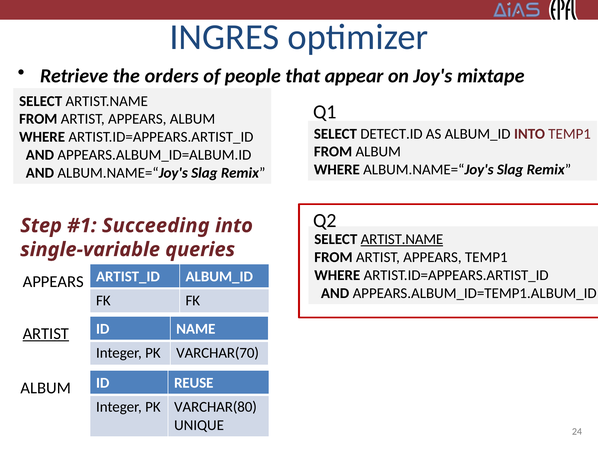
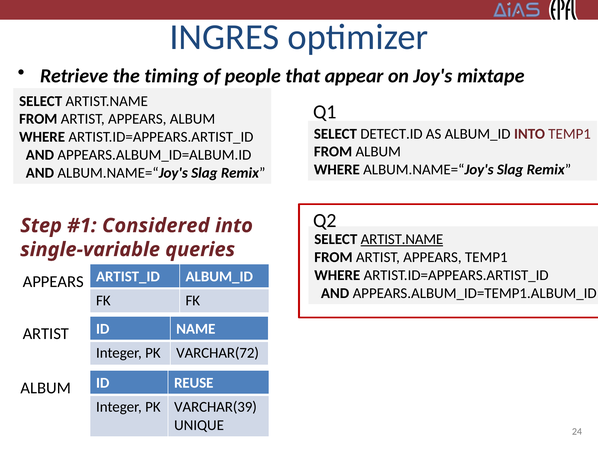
orders: orders -> timing
Succeeding: Succeeding -> Considered
ARTIST at (46, 333) underline: present -> none
VARCHAR(70: VARCHAR(70 -> VARCHAR(72
VARCHAR(80: VARCHAR(80 -> VARCHAR(39
